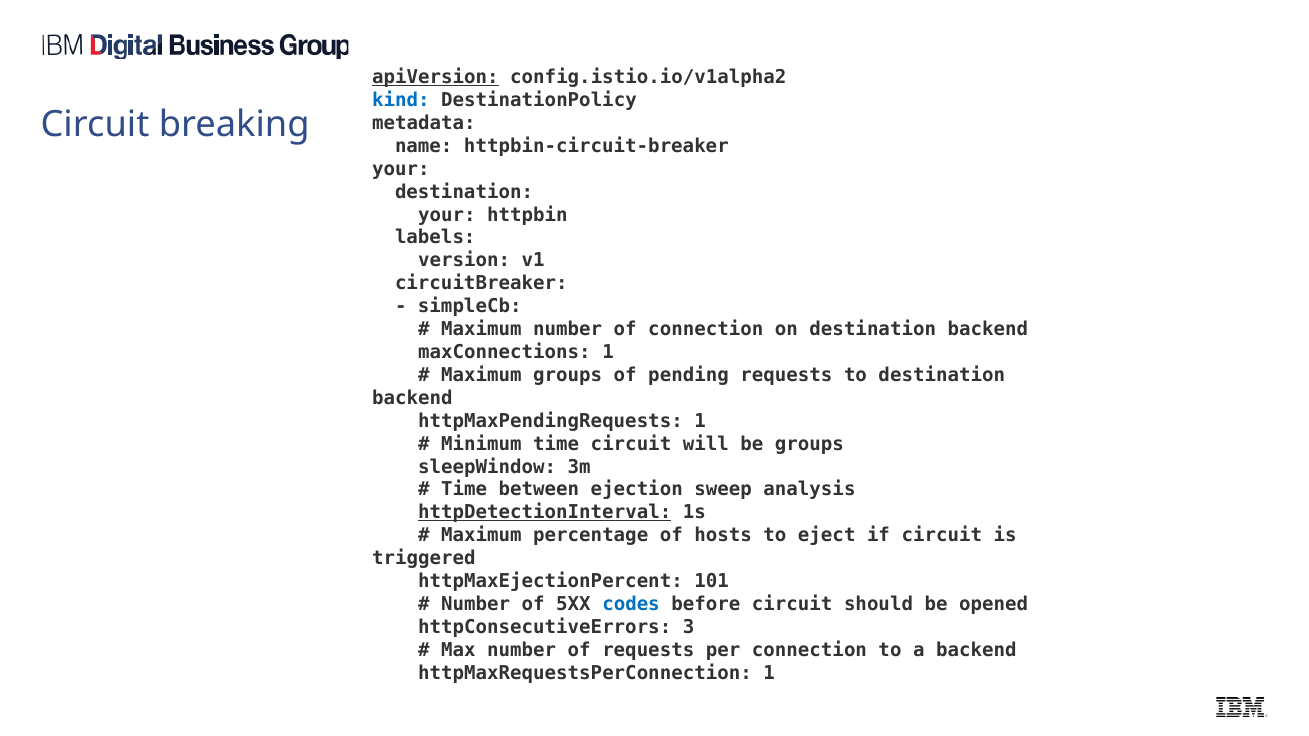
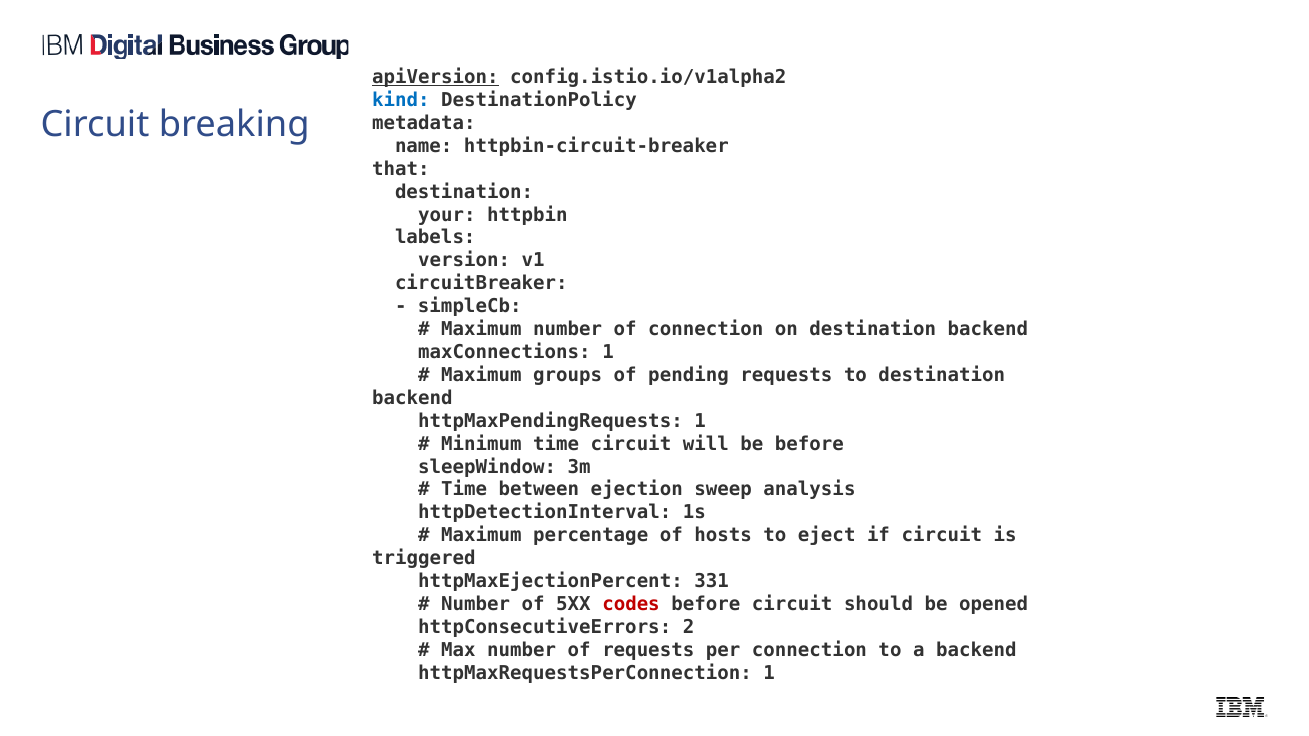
your at (401, 169): your -> that
be groups: groups -> before
httpDetectionInterval underline: present -> none
101: 101 -> 331
codes colour: blue -> red
3: 3 -> 2
